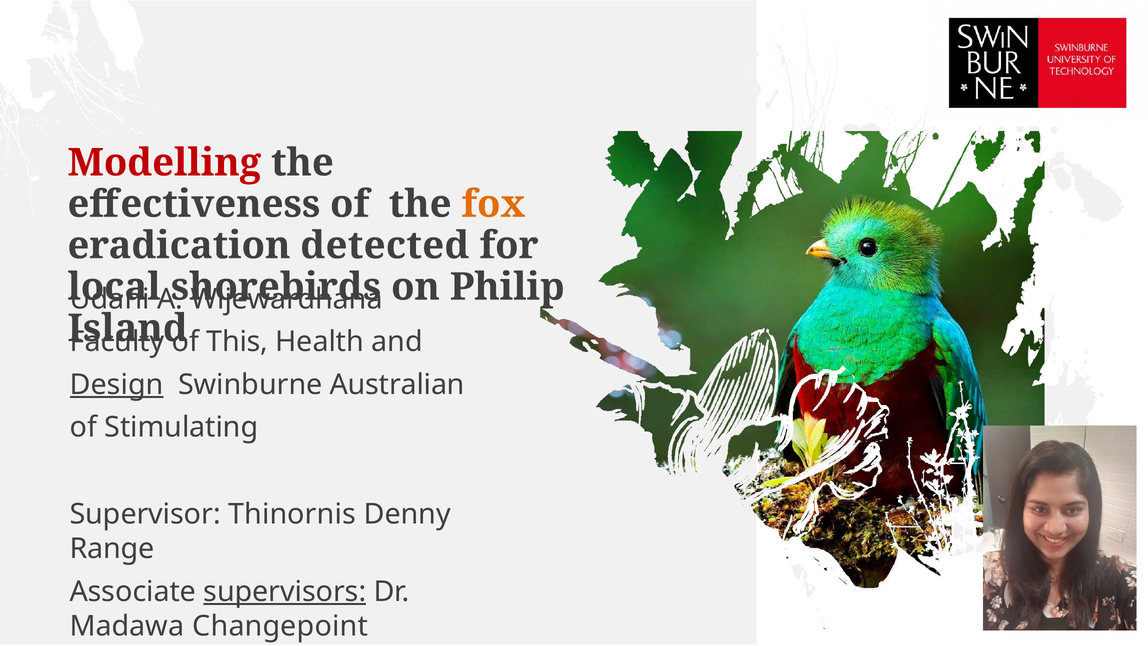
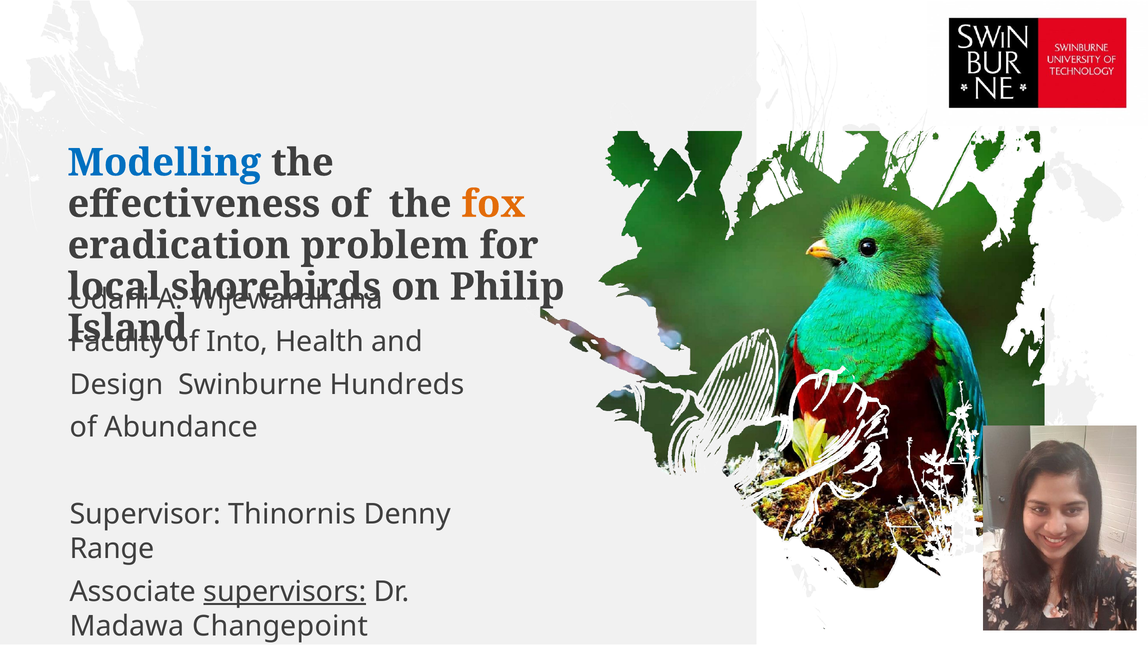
Modelling colour: red -> blue
detected: detected -> problem
This: This -> Into
Design underline: present -> none
Australian: Australian -> Hundreds
Stimulating: Stimulating -> Abundance
